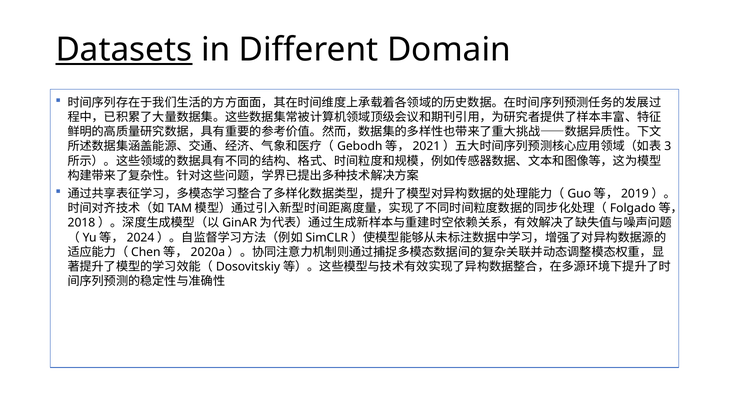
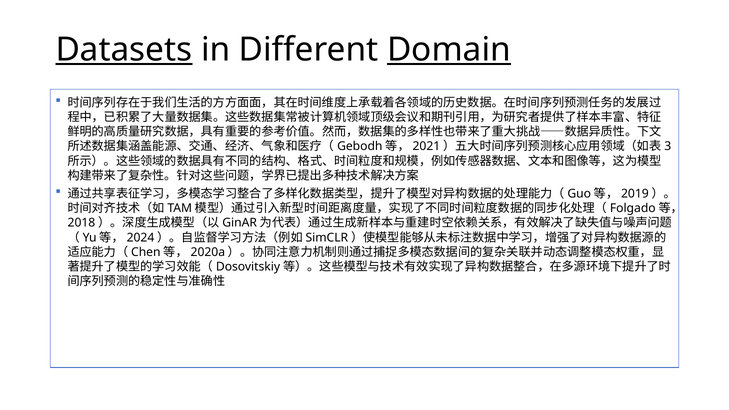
Domain underline: none -> present
